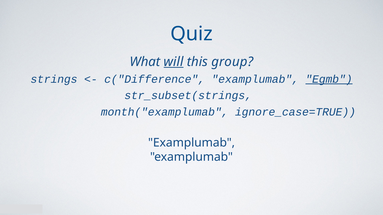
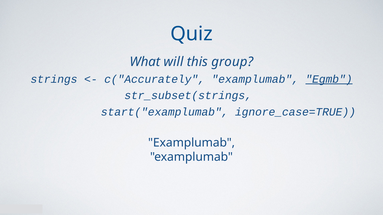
will underline: present -> none
c("Difference: c("Difference -> c("Accurately
month("examplumab: month("examplumab -> start("examplumab
